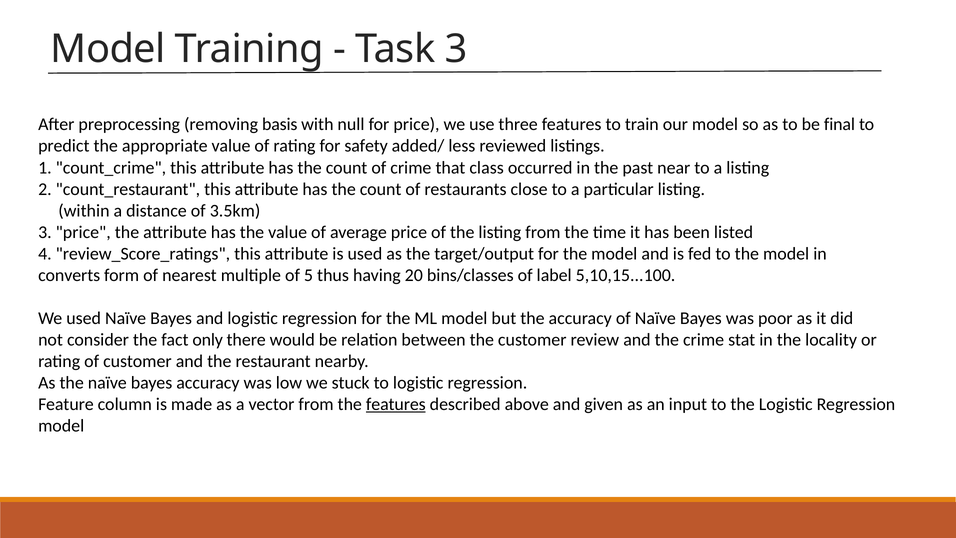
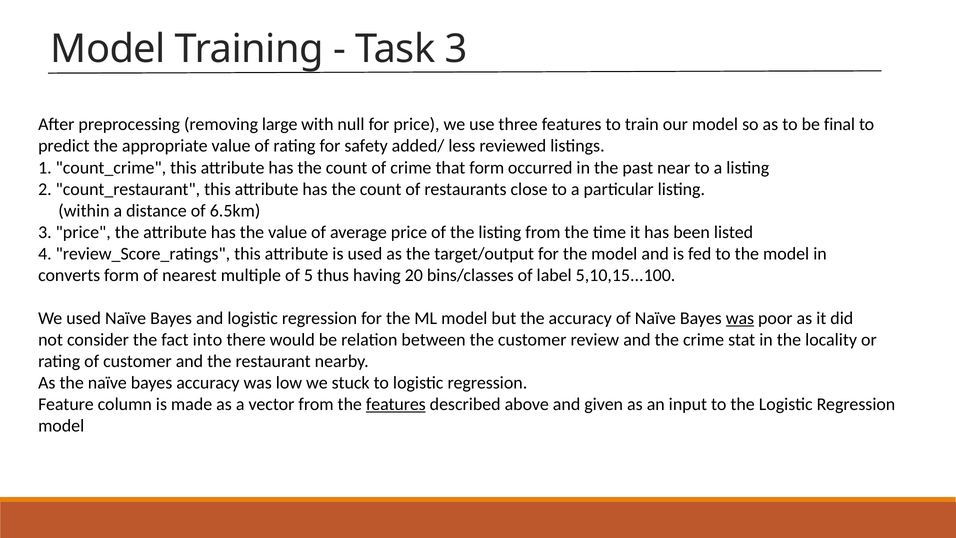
basis: basis -> large
that class: class -> form
3.5km: 3.5km -> 6.5km
was at (740, 318) underline: none -> present
only: only -> into
